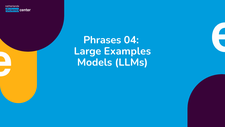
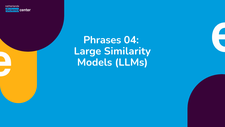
Examples: Examples -> Similarity
